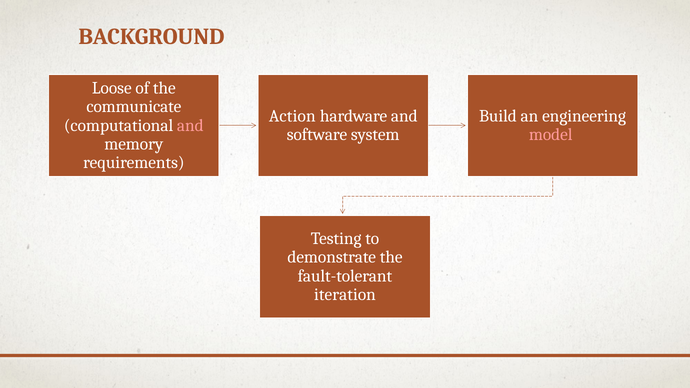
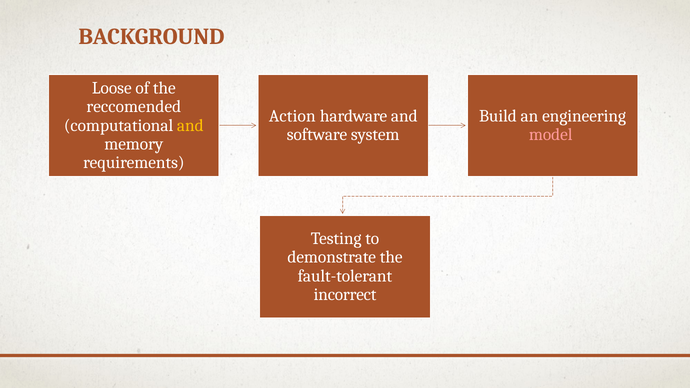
communicate: communicate -> reccomended
and at (190, 125) colour: pink -> yellow
iteration: iteration -> incorrect
